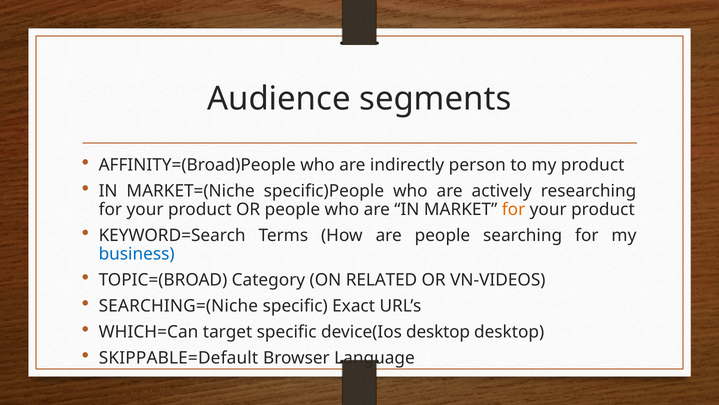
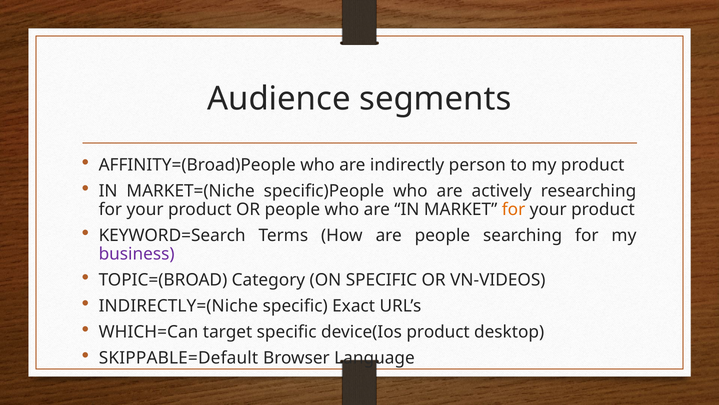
business colour: blue -> purple
ON RELATED: RELATED -> SPECIFIC
SEARCHING=(Niche: SEARCHING=(Niche -> INDIRECTLY=(Niche
device(Ios desktop: desktop -> product
